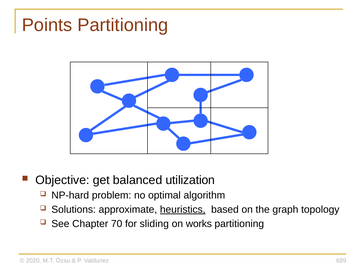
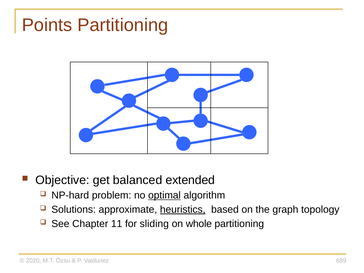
utilization: utilization -> extended
optimal underline: none -> present
70: 70 -> 11
works: works -> whole
